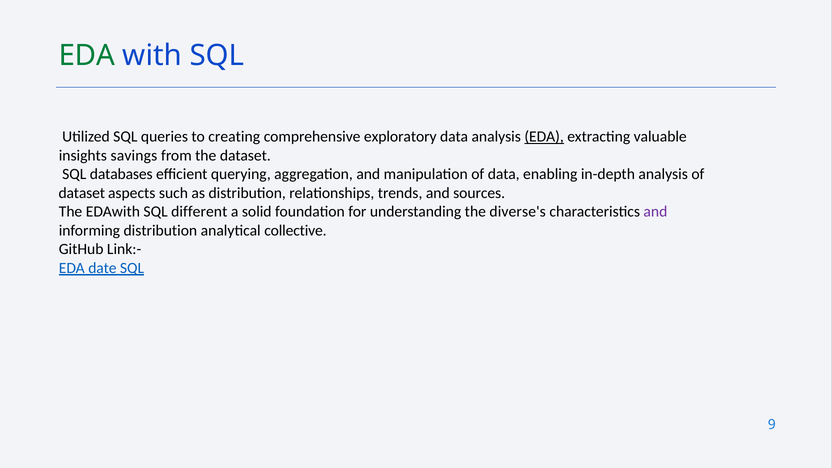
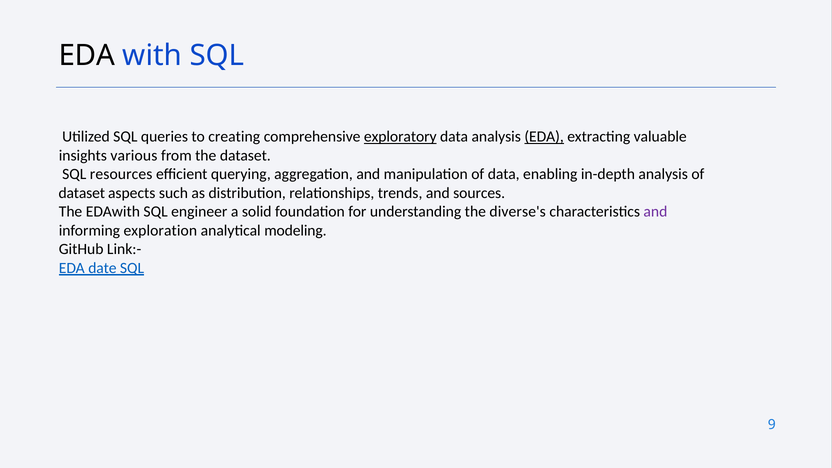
EDA at (87, 56) colour: green -> black
exploratory underline: none -> present
savings: savings -> various
databases: databases -> resources
different: different -> engineer
informing distribution: distribution -> exploration
collective: collective -> modeling
